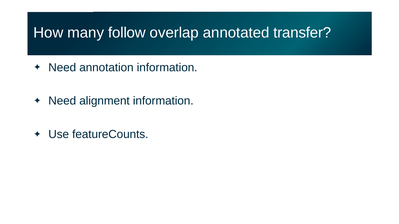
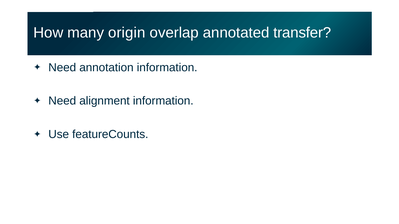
follow: follow -> origin
